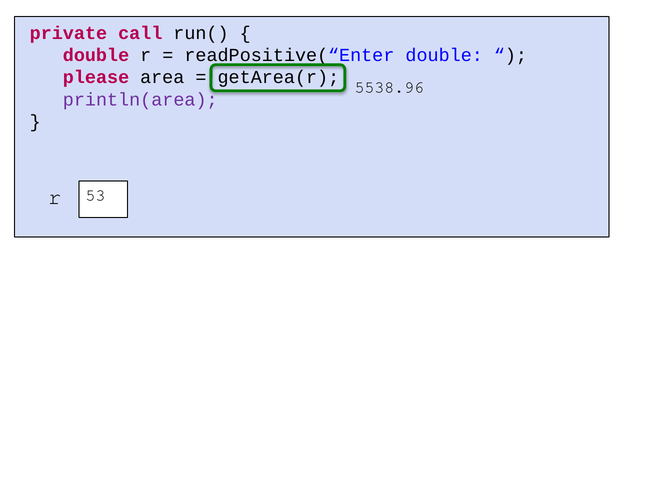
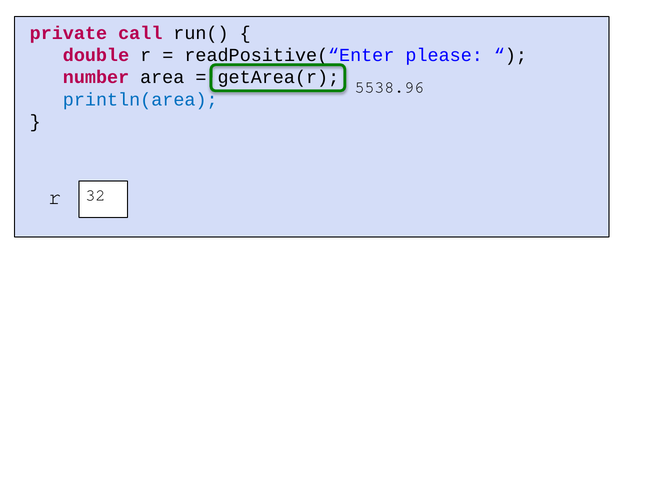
double at (444, 55): double -> please
please: please -> number
println(area colour: purple -> blue
53: 53 -> 32
